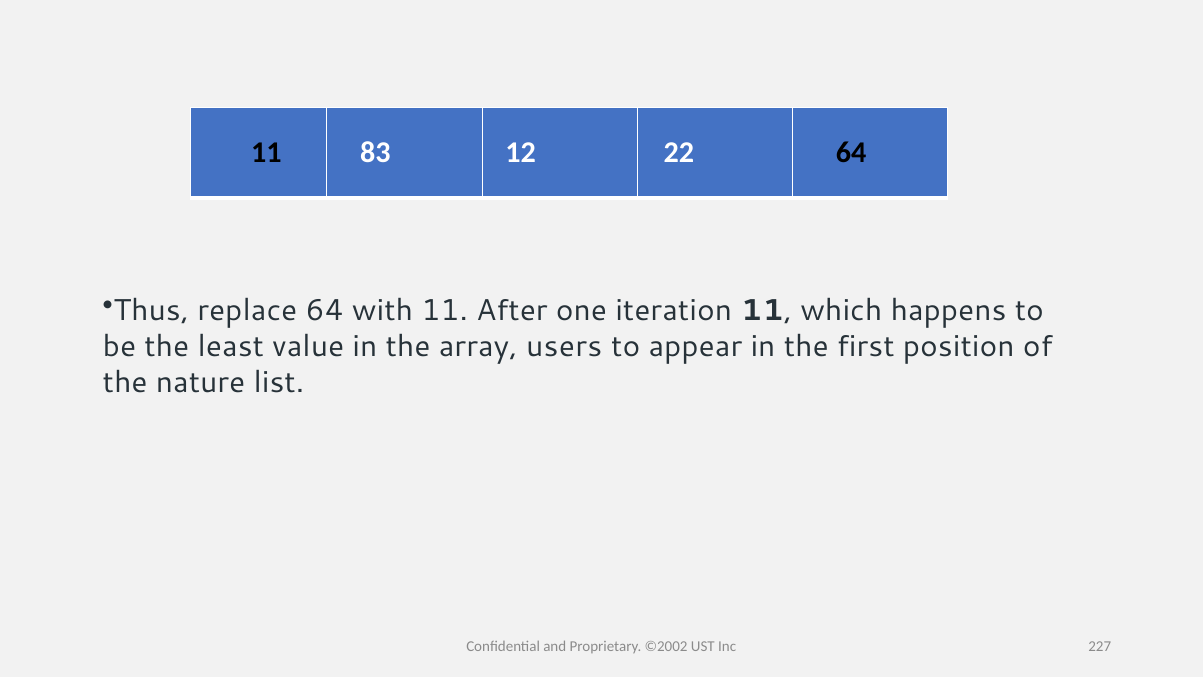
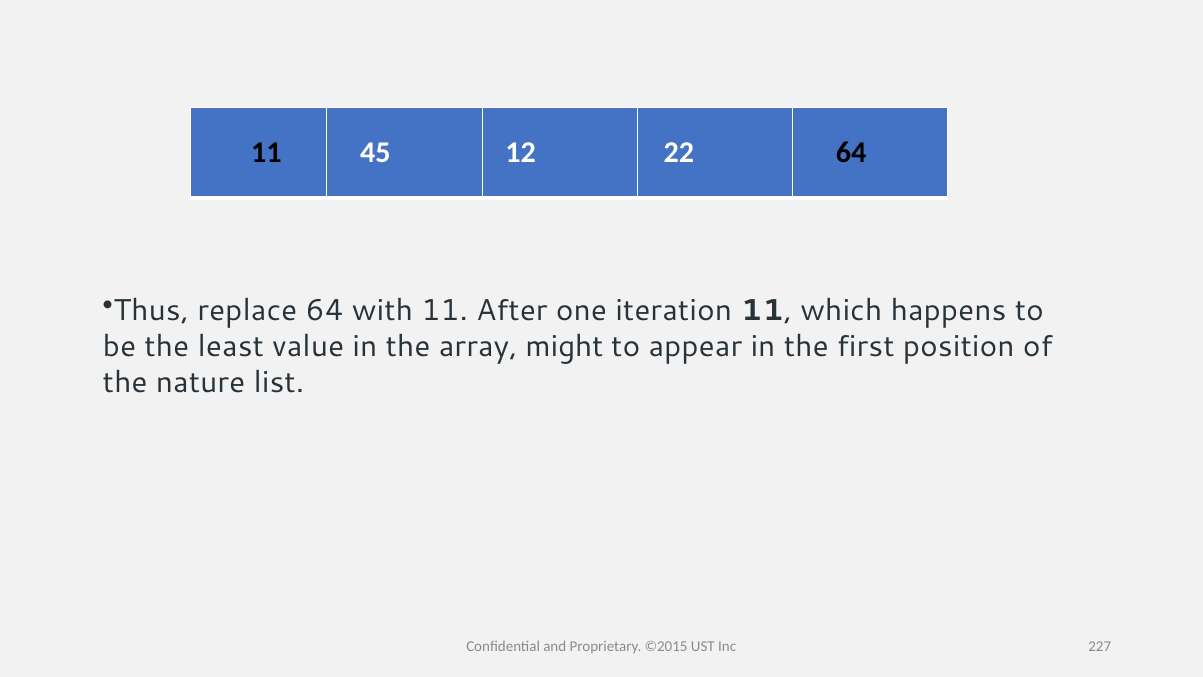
83: 83 -> 45
users: users -> might
©2002: ©2002 -> ©2015
